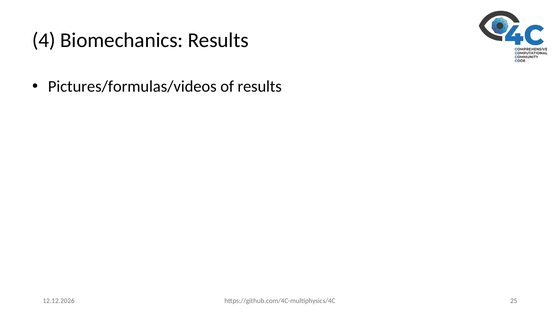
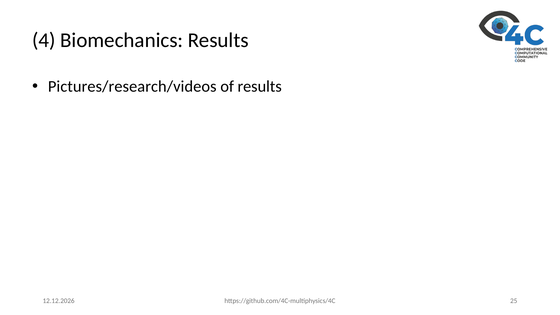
Pictures/formulas/videos: Pictures/formulas/videos -> Pictures/research/videos
